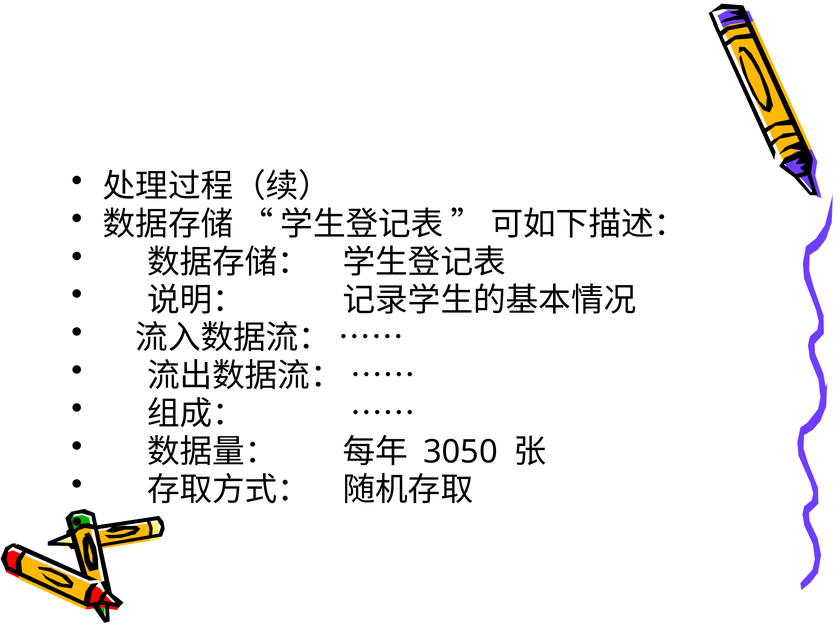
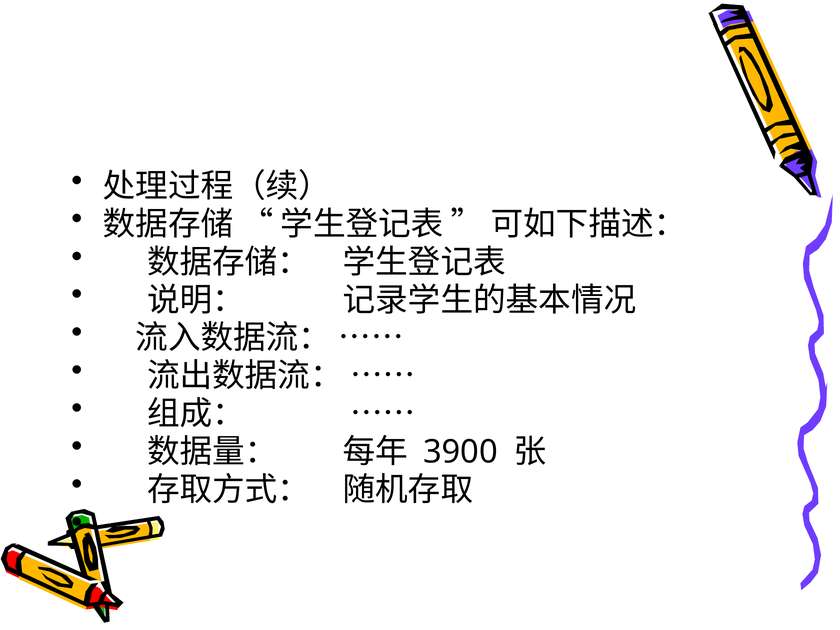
3050: 3050 -> 3900
